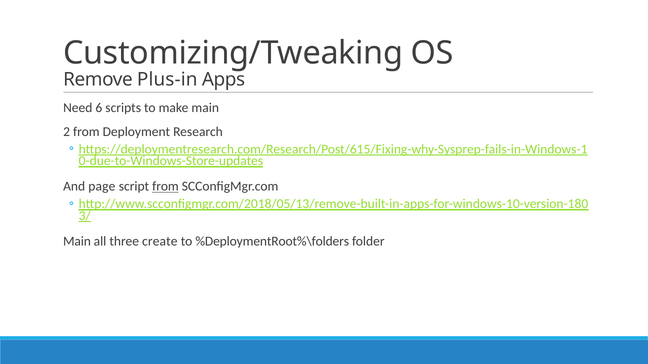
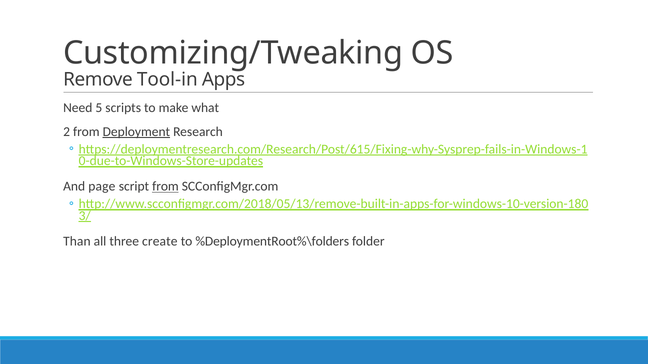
Plus-in: Plus-in -> Tool-in
6: 6 -> 5
make main: main -> what
Deployment underline: none -> present
Main at (77, 242): Main -> Than
